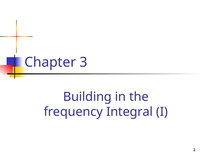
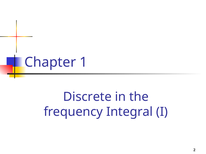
3: 3 -> 1
Building: Building -> Discrete
